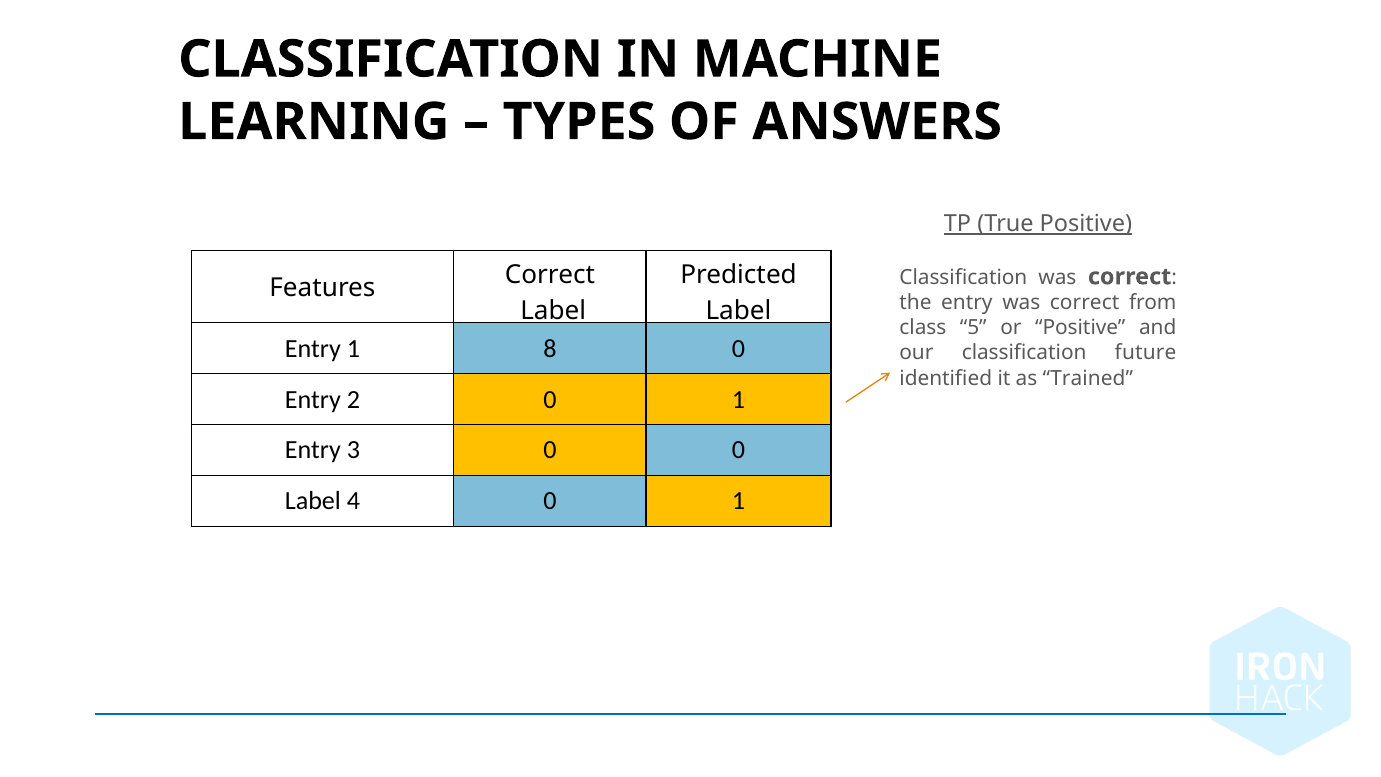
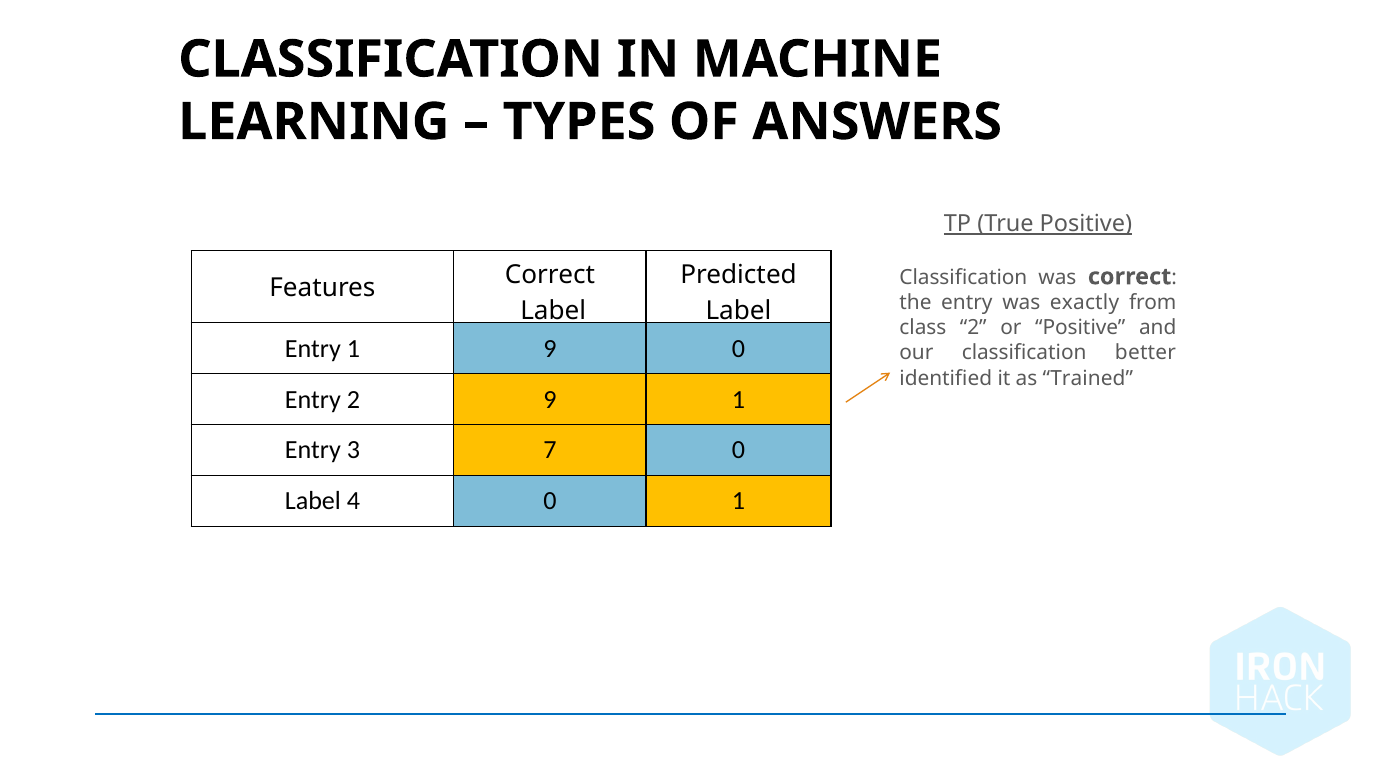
entry was correct: correct -> exactly
class 5: 5 -> 2
1 8: 8 -> 9
future: future -> better
2 0: 0 -> 9
3 0: 0 -> 7
